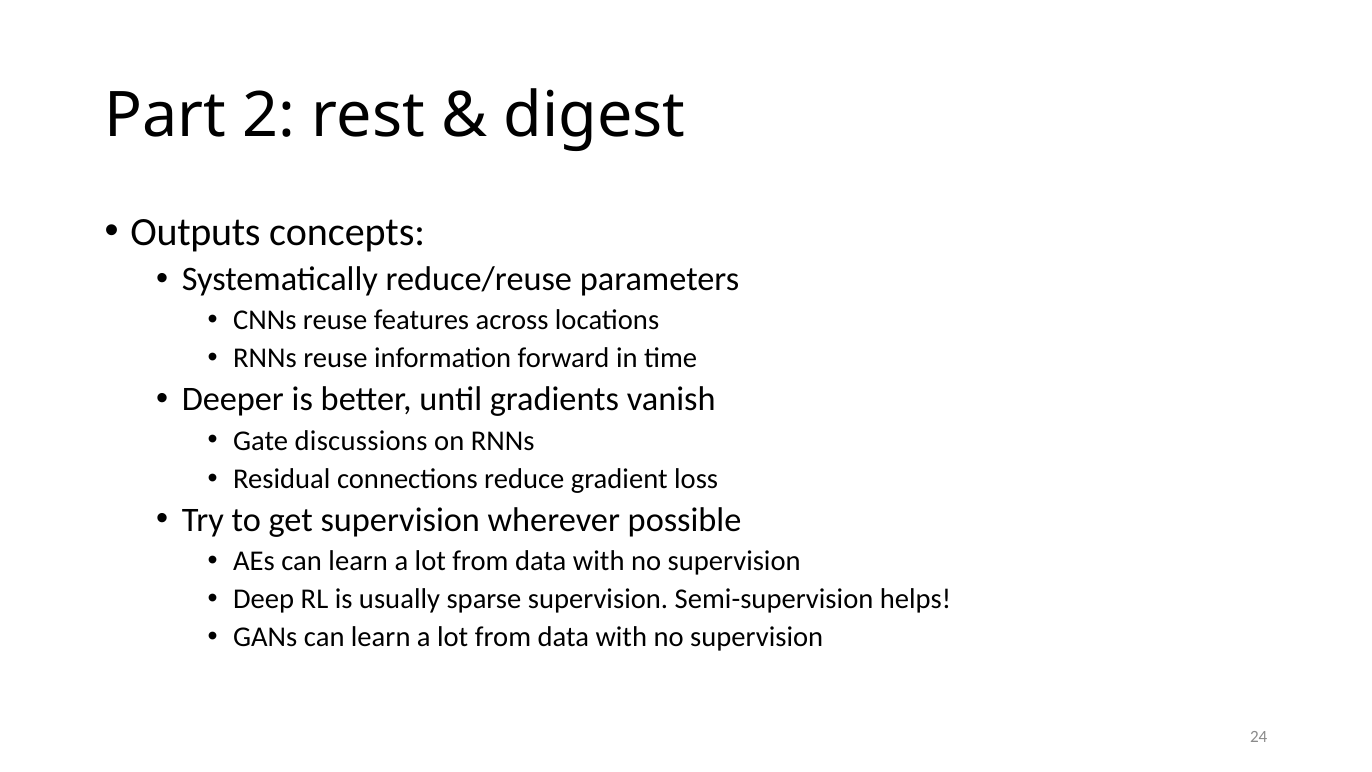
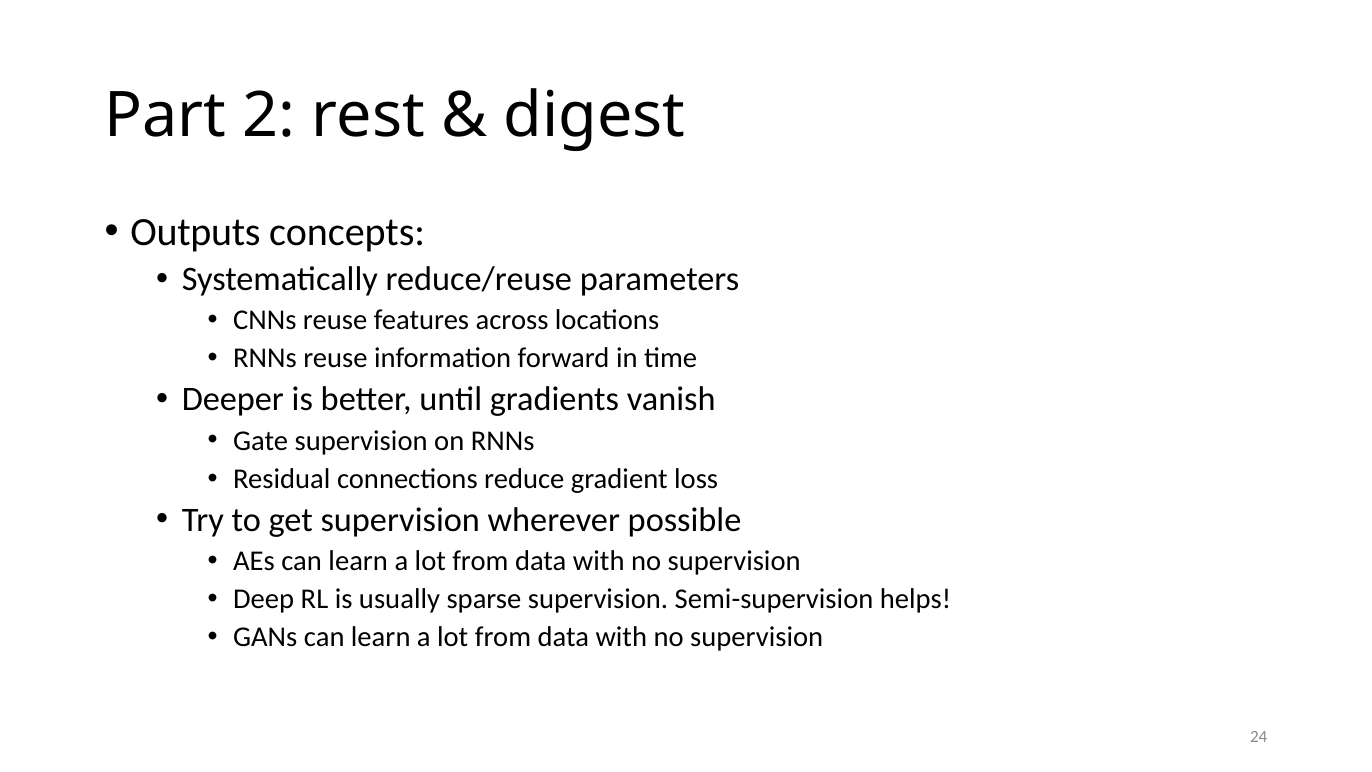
Gate discussions: discussions -> supervision
